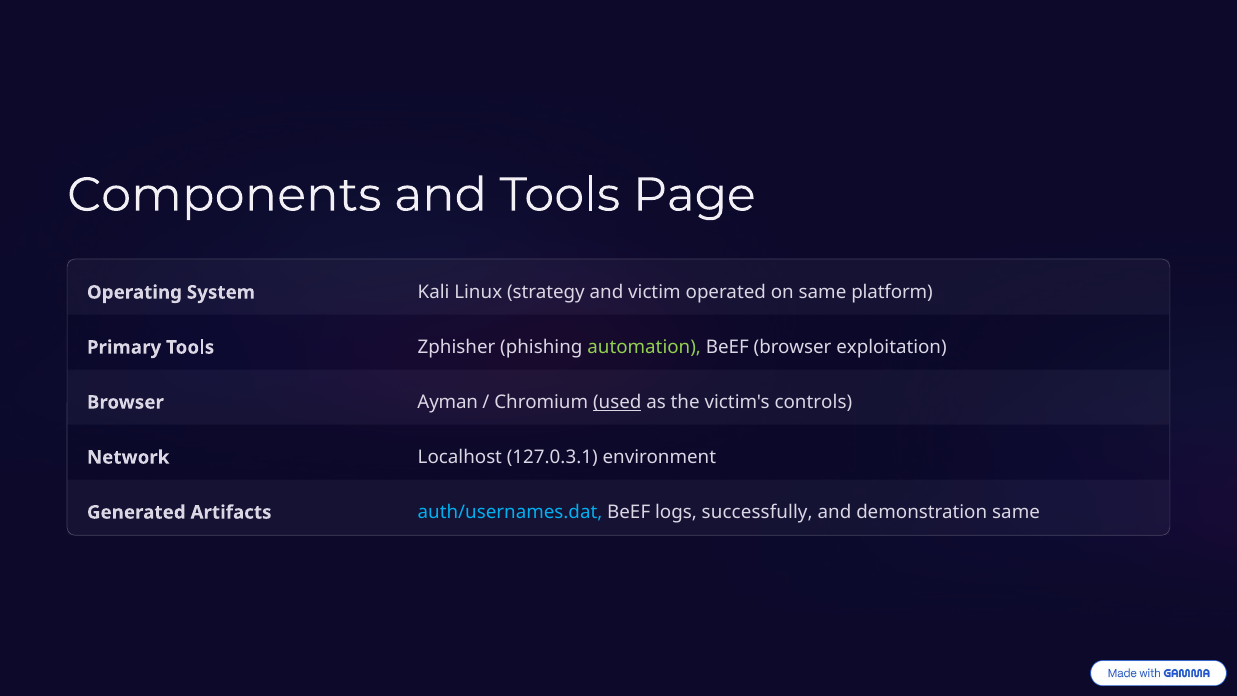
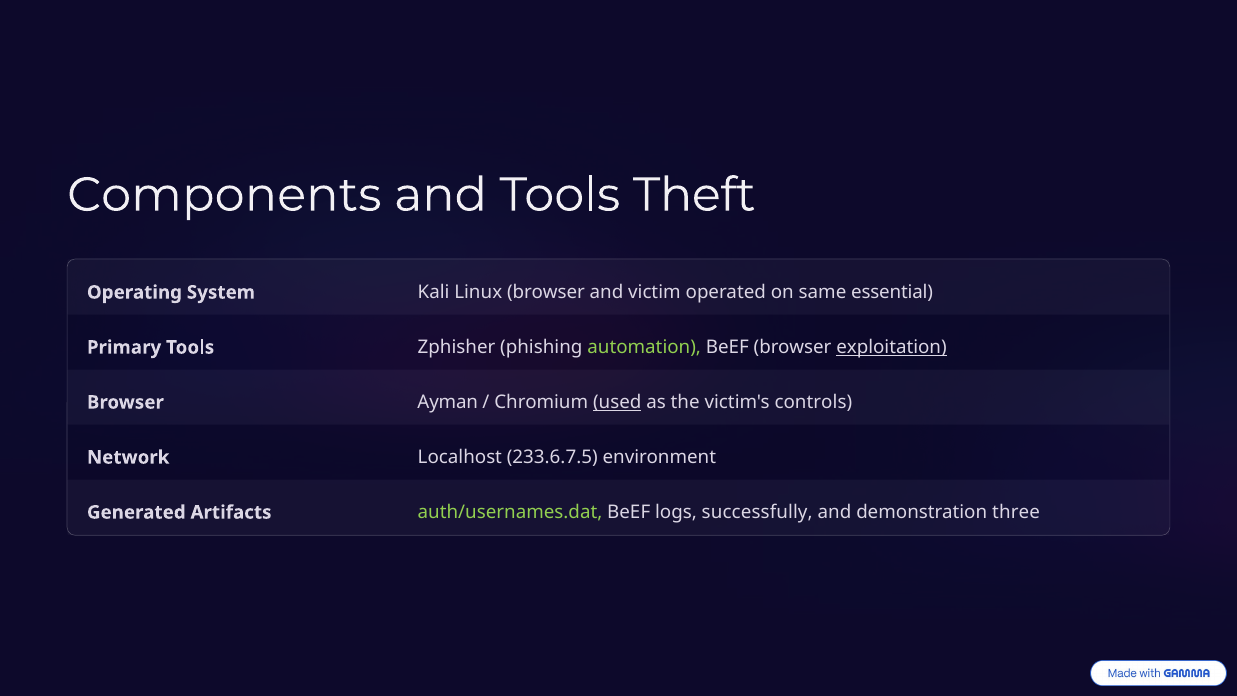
Page: Page -> Theft
Linux strategy: strategy -> browser
platform: platform -> essential
exploitation underline: none -> present
127.0.3.1: 127.0.3.1 -> 233.6.7.5
auth/usernames.dat colour: light blue -> light green
demonstration same: same -> three
